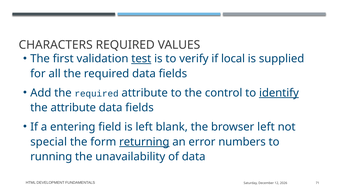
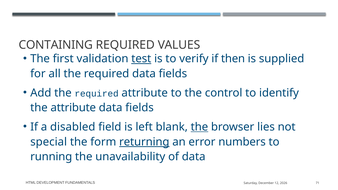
CHARACTERS: CHARACTERS -> CONTAINING
local: local -> then
identify underline: present -> none
entering: entering -> disabled
the at (199, 127) underline: none -> present
browser left: left -> lies
